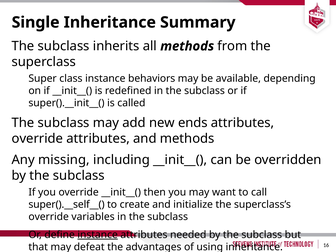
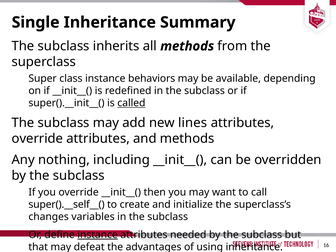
called underline: none -> present
ends: ends -> lines
missing: missing -> nothing
override at (49, 217): override -> changes
